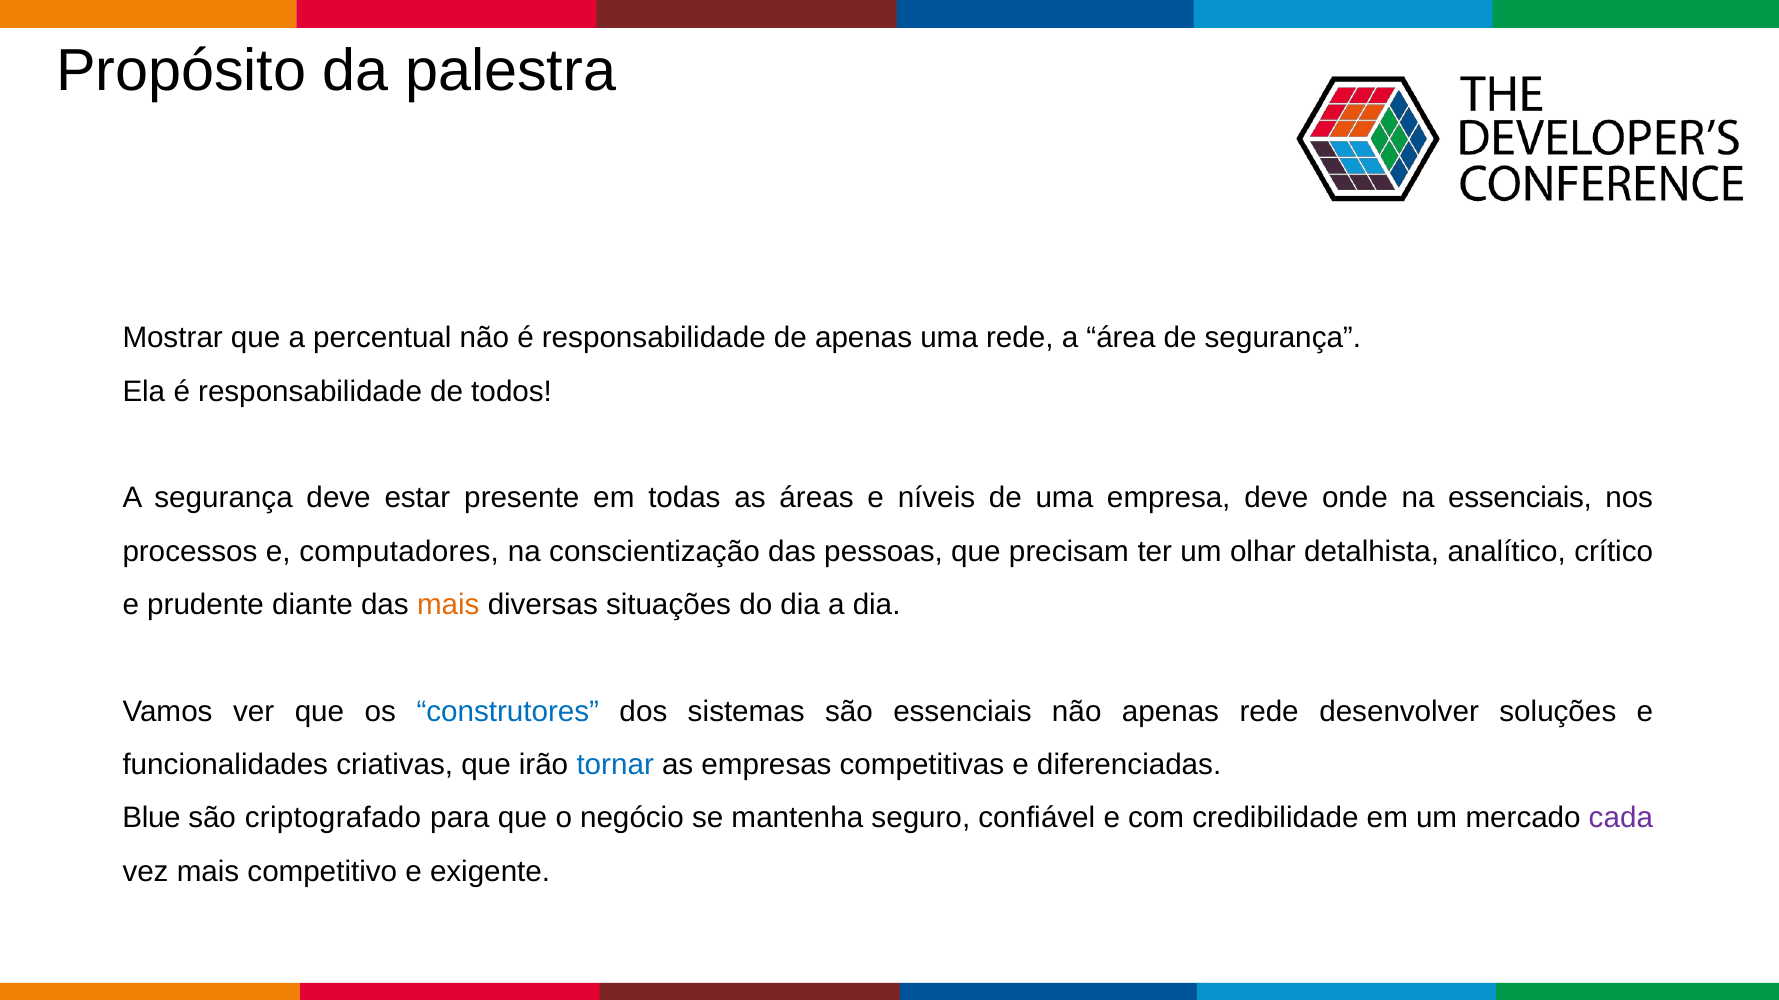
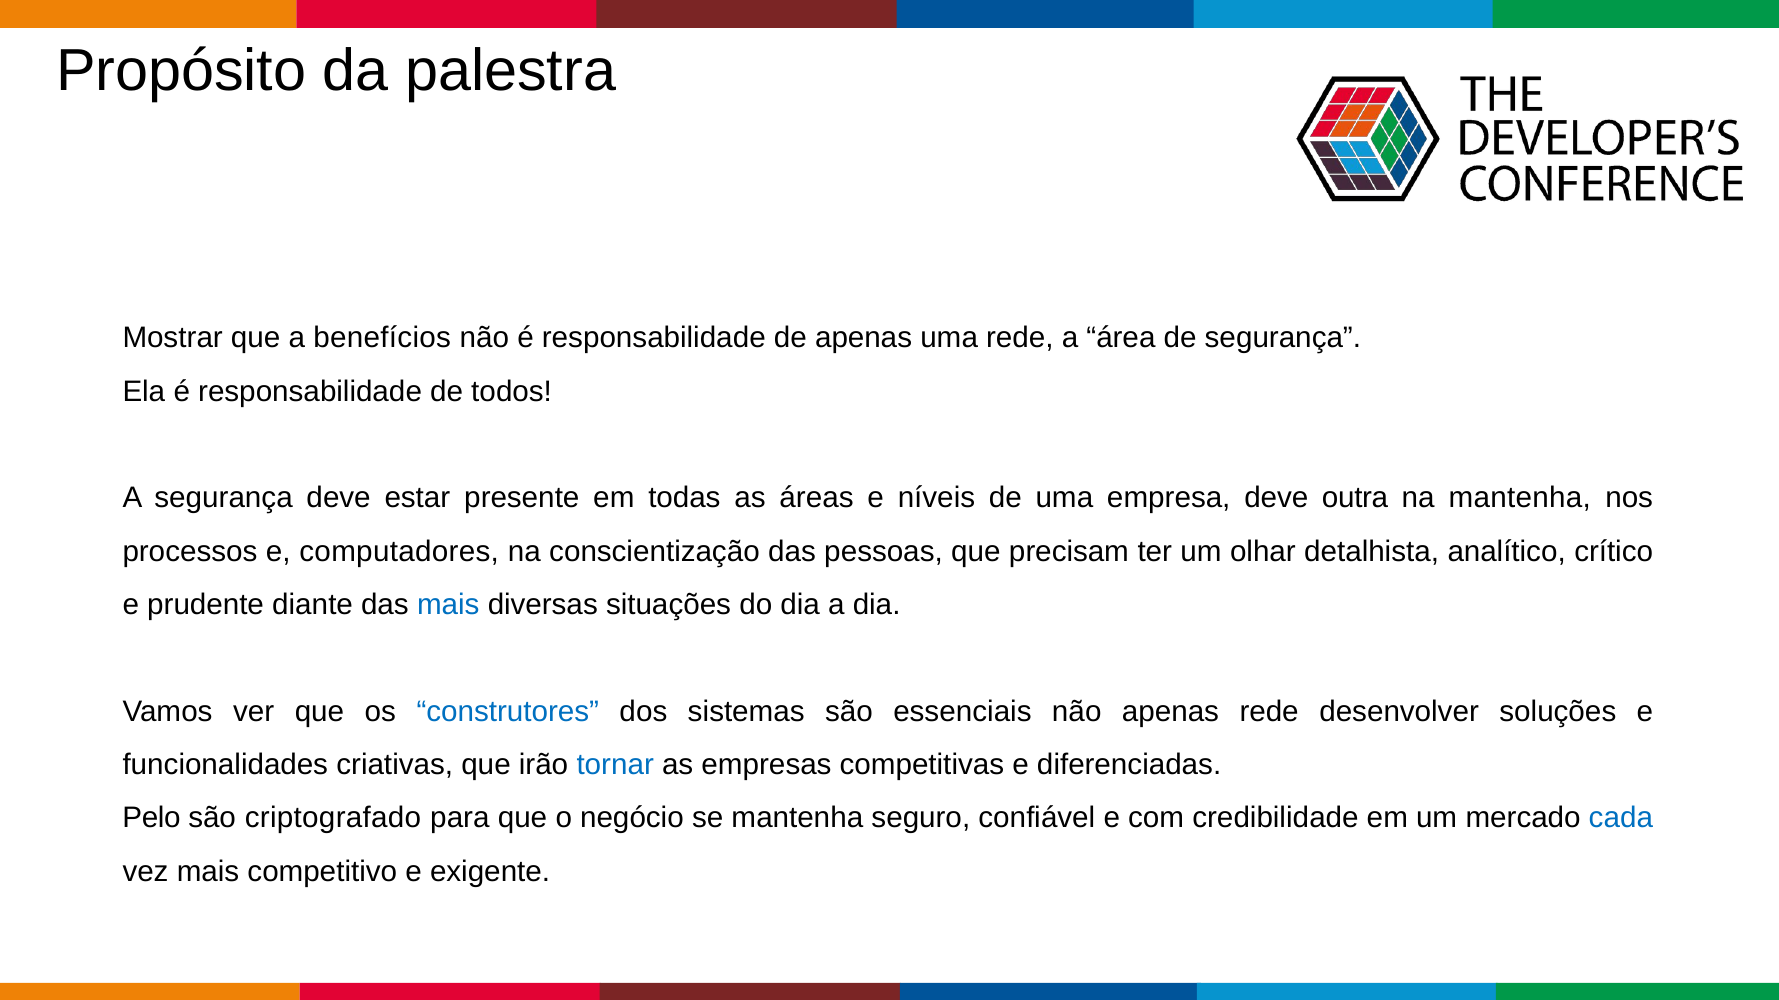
percentual: percentual -> benefícios
onde: onde -> outra
na essenciais: essenciais -> mantenha
mais at (448, 605) colour: orange -> blue
Blue: Blue -> Pelo
cada colour: purple -> blue
